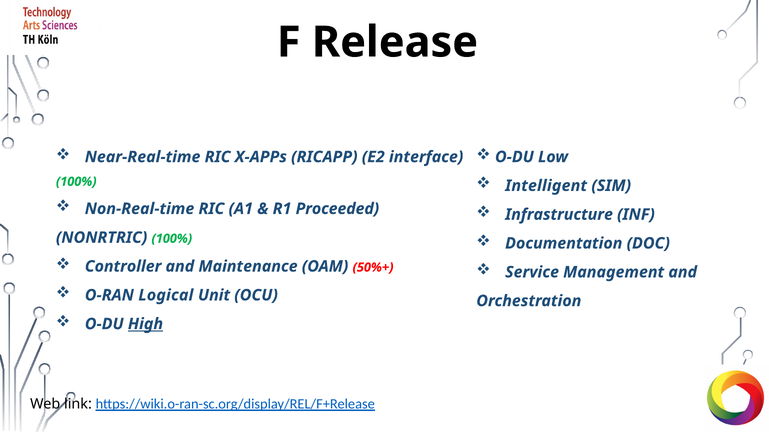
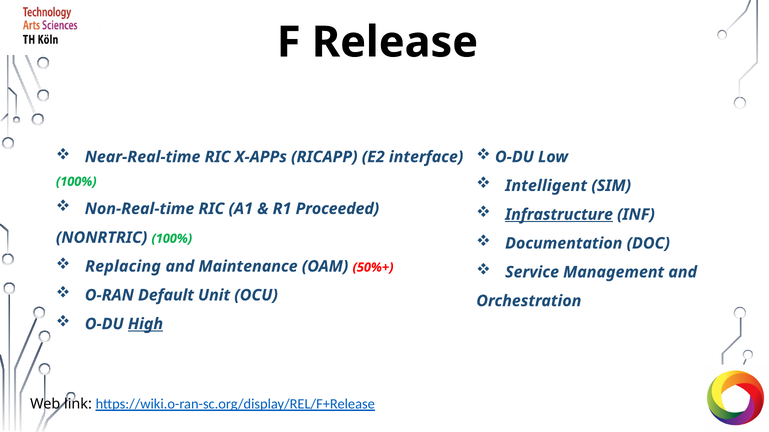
Infrastructure underline: none -> present
Controller: Controller -> Replacing
Logical: Logical -> Default
